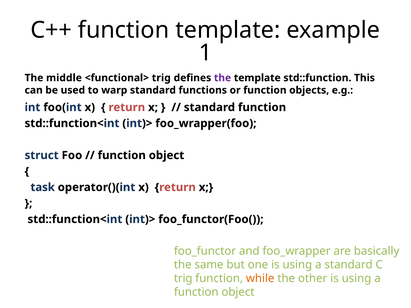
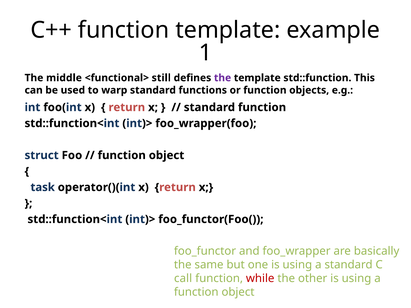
<functional> trig: trig -> still
trig at (183, 279): trig -> call
while colour: orange -> red
